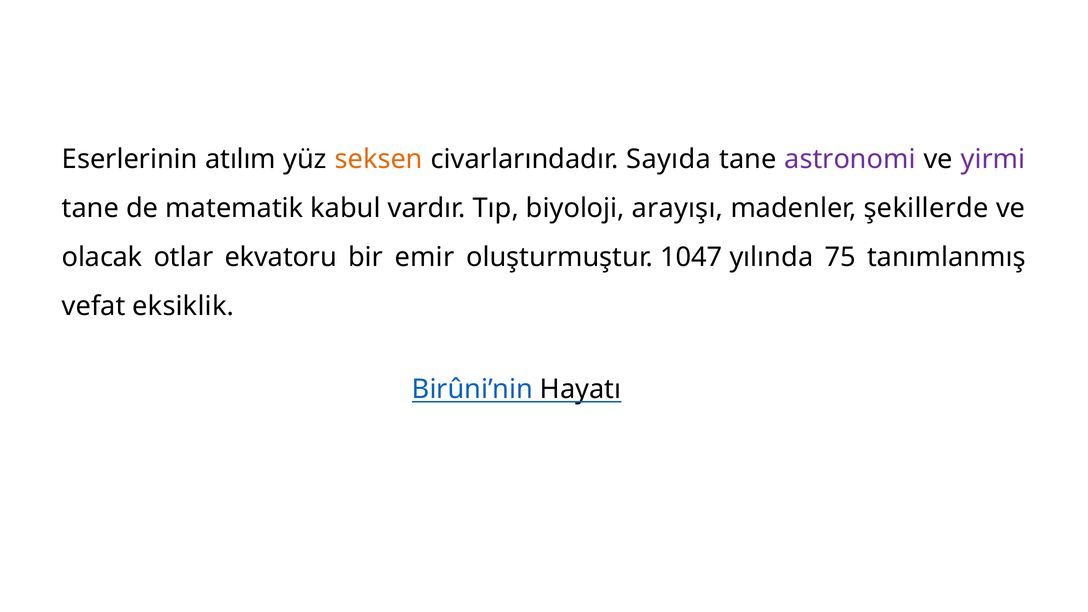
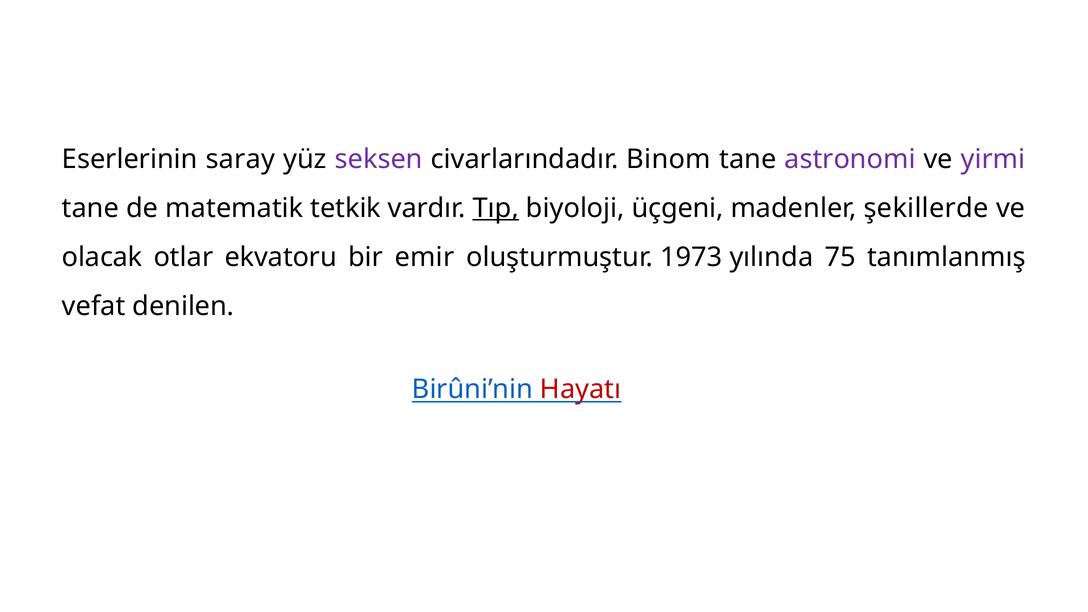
atılım: atılım -> saray
seksen colour: orange -> purple
Sayıda: Sayıda -> Binom
kabul: kabul -> tetkik
Tıp underline: none -> present
arayışı: arayışı -> üçgeni
1047: 1047 -> 1973
eksiklik: eksiklik -> denilen
Hayatı colour: black -> red
